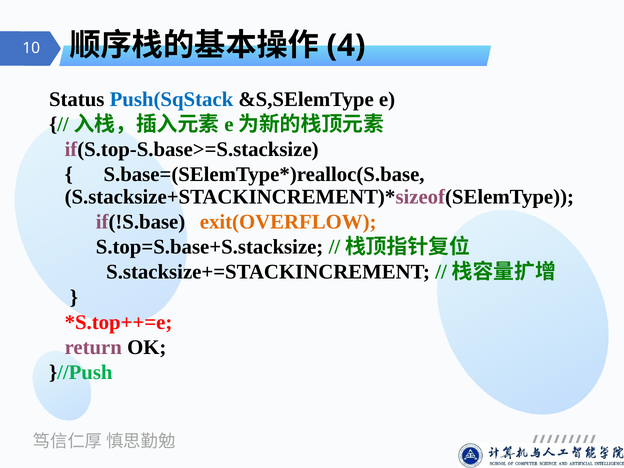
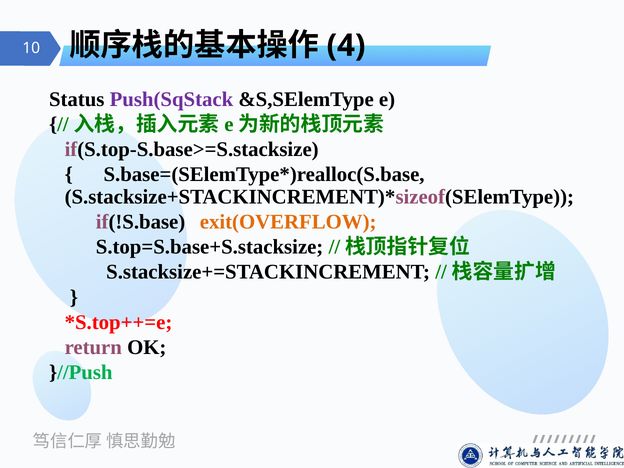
Push(SqStack colour: blue -> purple
